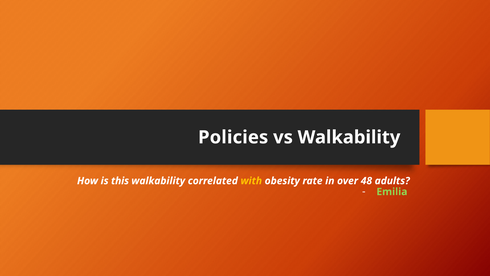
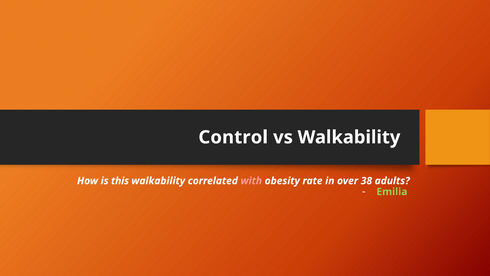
Policies: Policies -> Control
with colour: yellow -> pink
48: 48 -> 38
